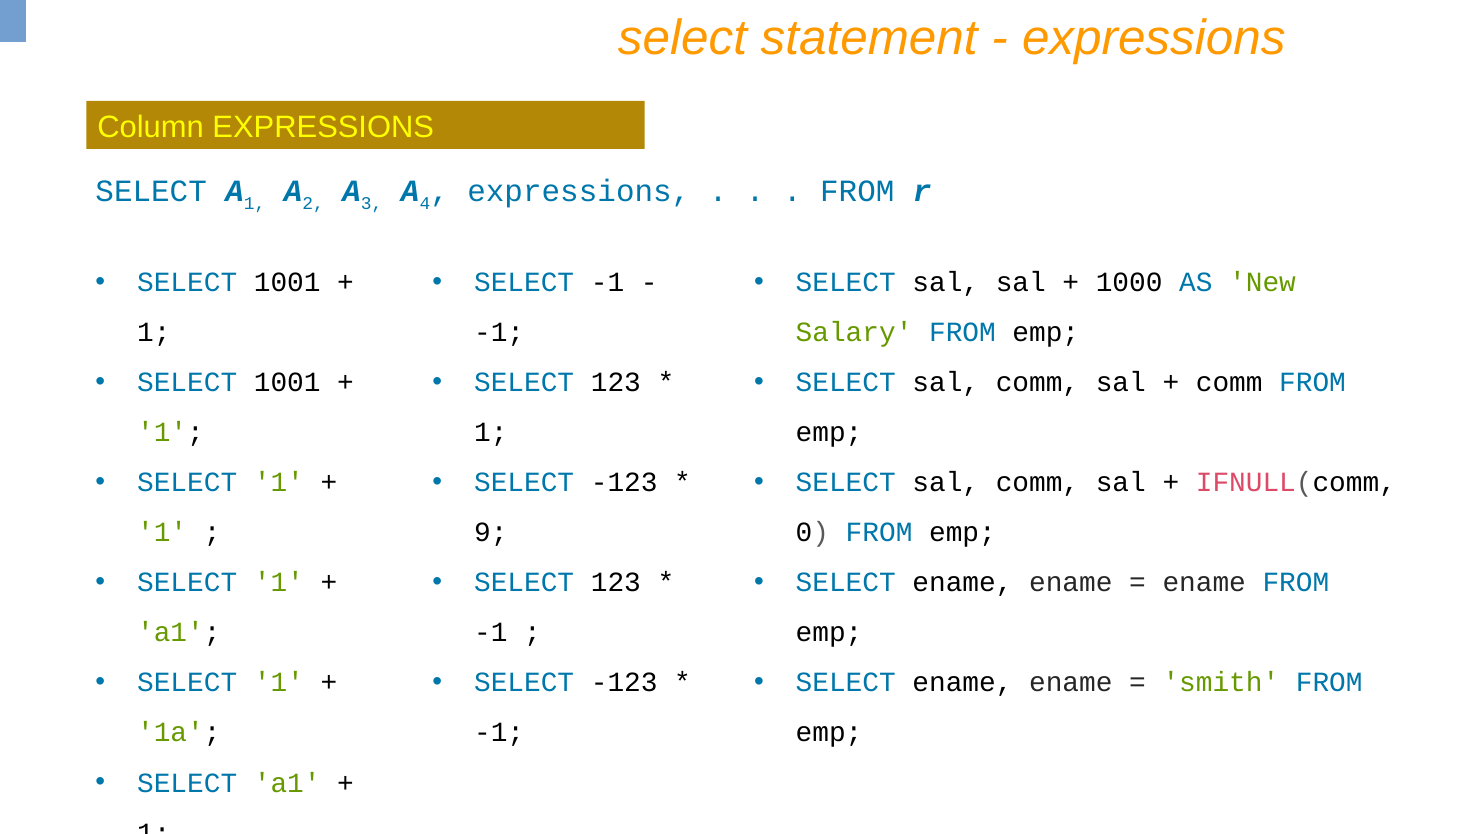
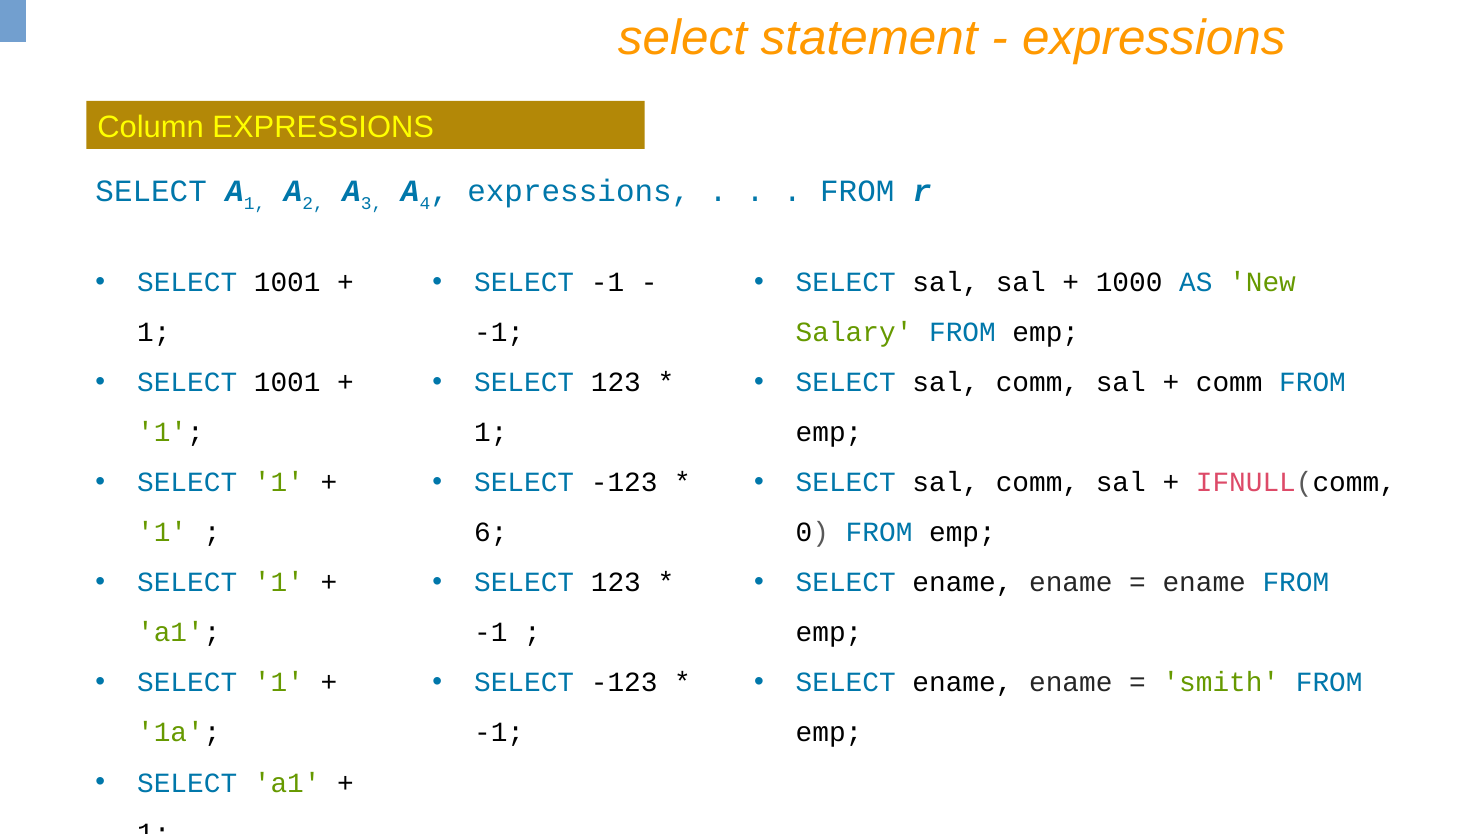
9: 9 -> 6
